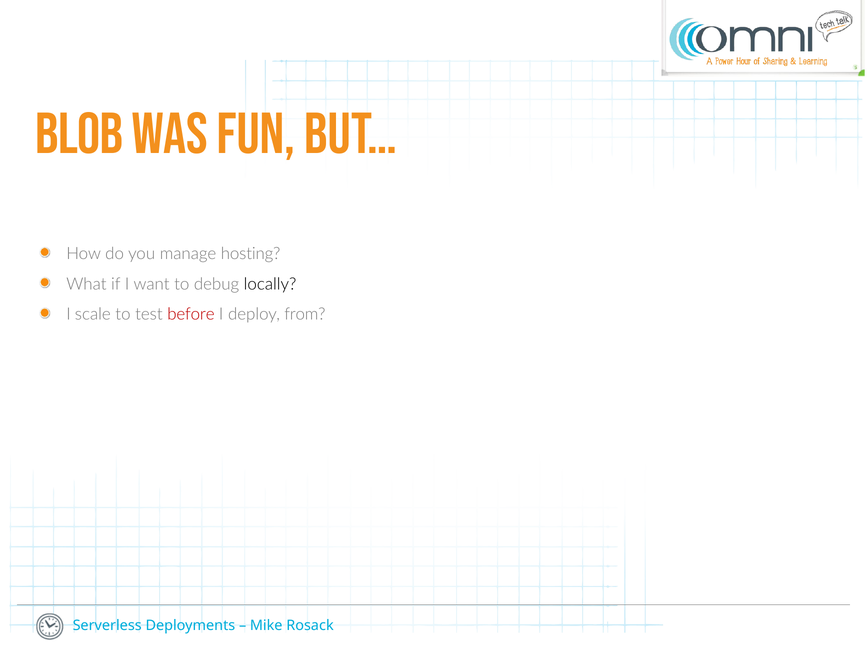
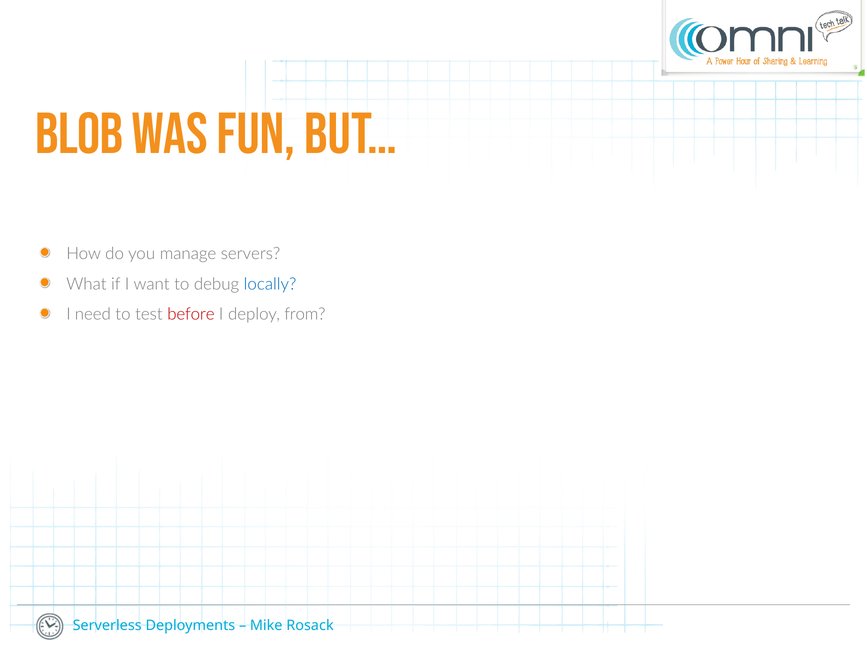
hosting: hosting -> servers
locally colour: black -> blue
scale: scale -> need
